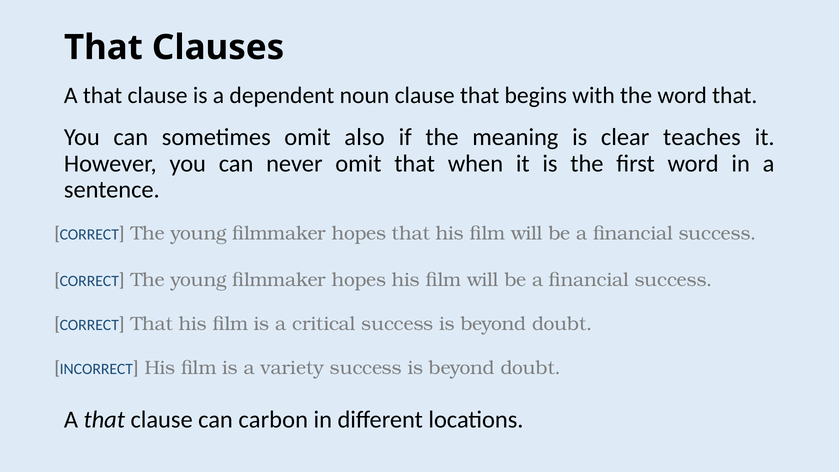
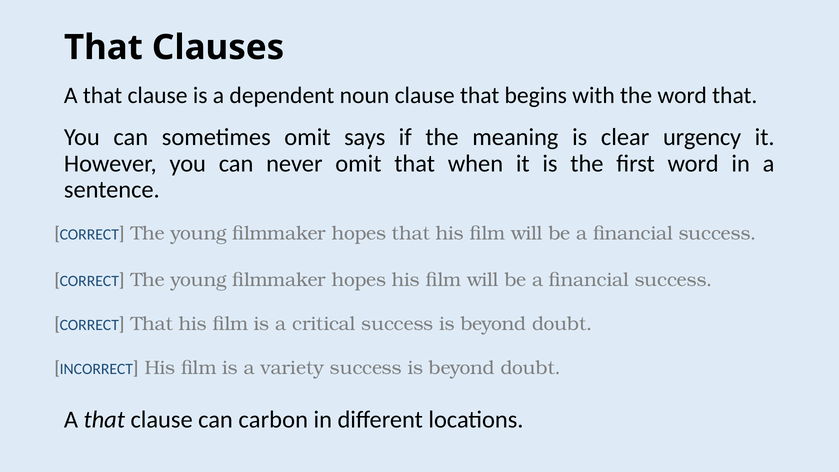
also: also -> says
teaches: teaches -> urgency
